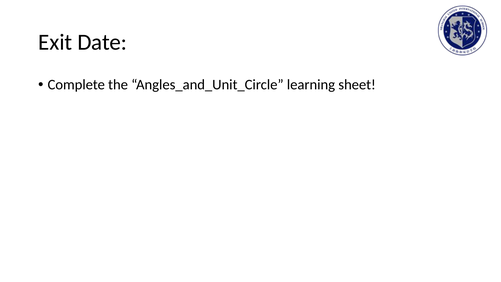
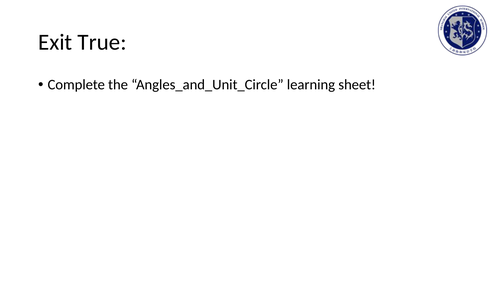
Date: Date -> True
